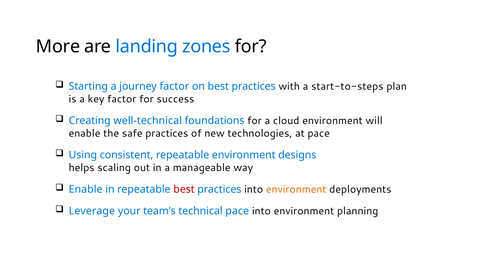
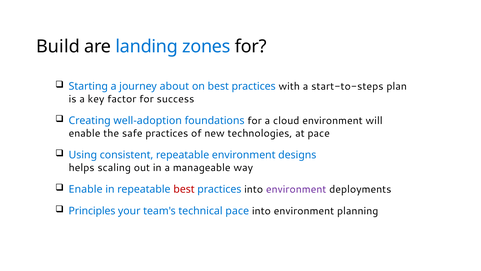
More: More -> Build
journey factor: factor -> about
well-technical: well-technical -> well-adoption
environment at (296, 189) colour: orange -> purple
Leverage: Leverage -> Principles
